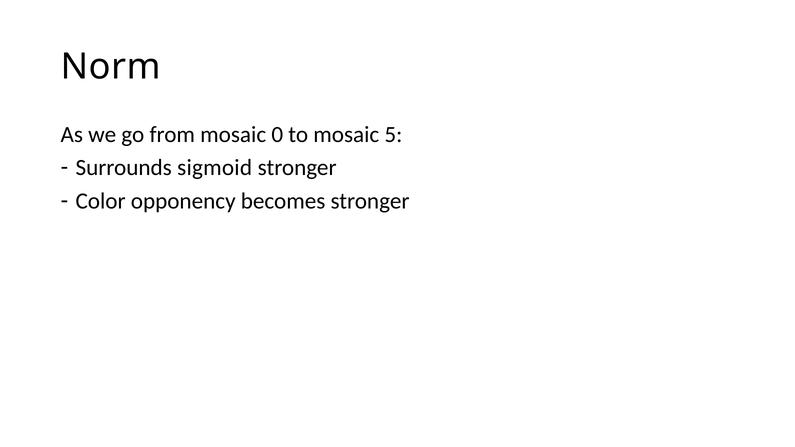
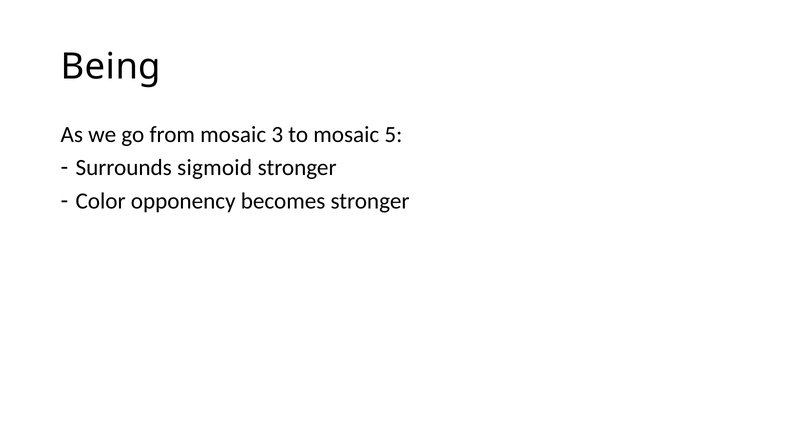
Norm: Norm -> Being
0: 0 -> 3
